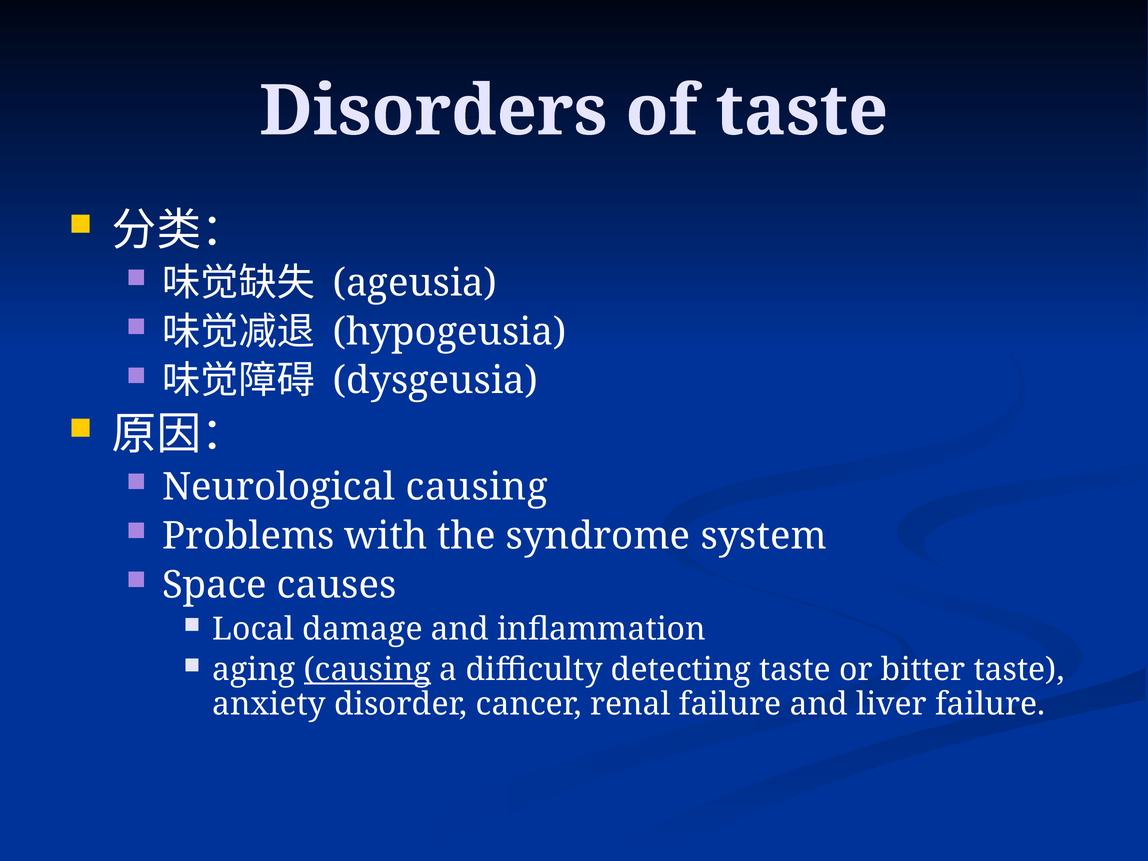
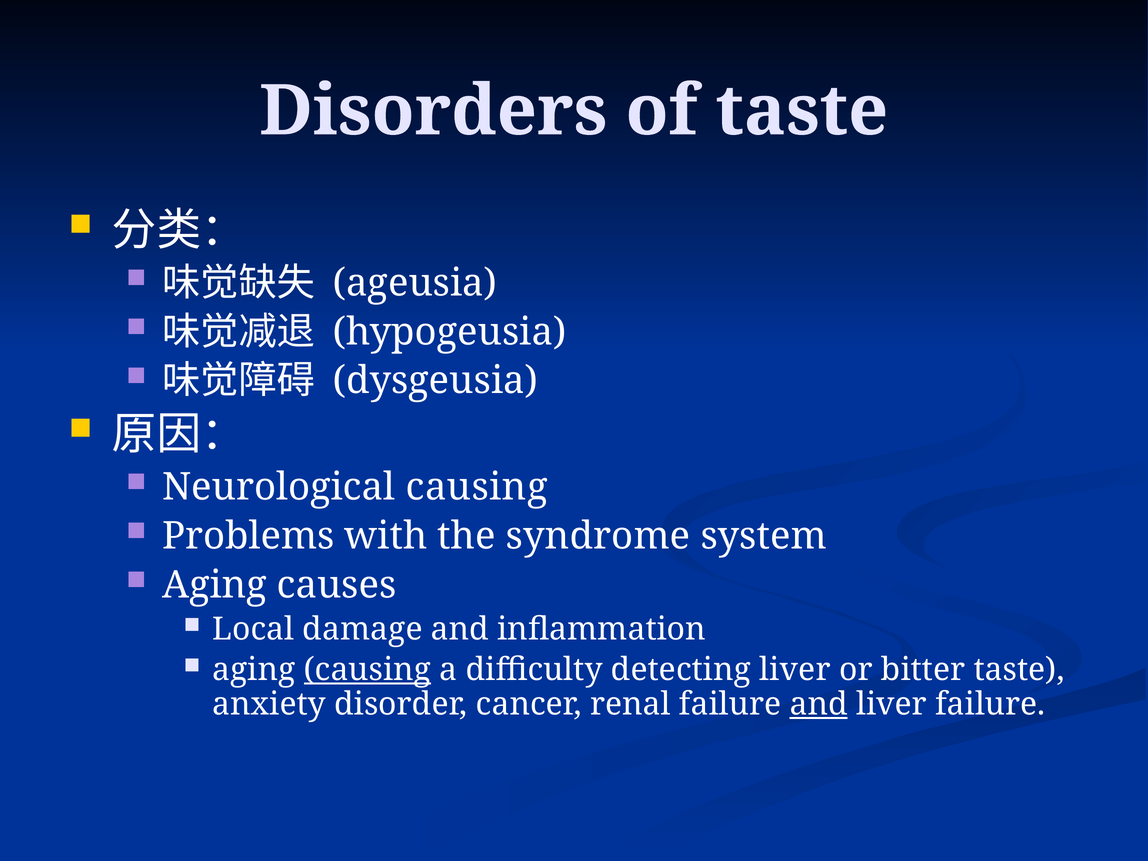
Space at (215, 585): Space -> Aging
detecting taste: taste -> liver
and at (819, 704) underline: none -> present
